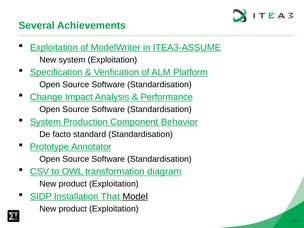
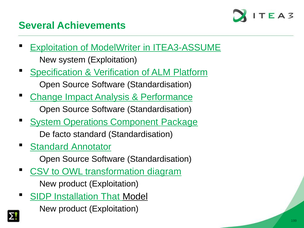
Production: Production -> Operations
Behavior: Behavior -> Package
Prototype at (49, 147): Prototype -> Standard
